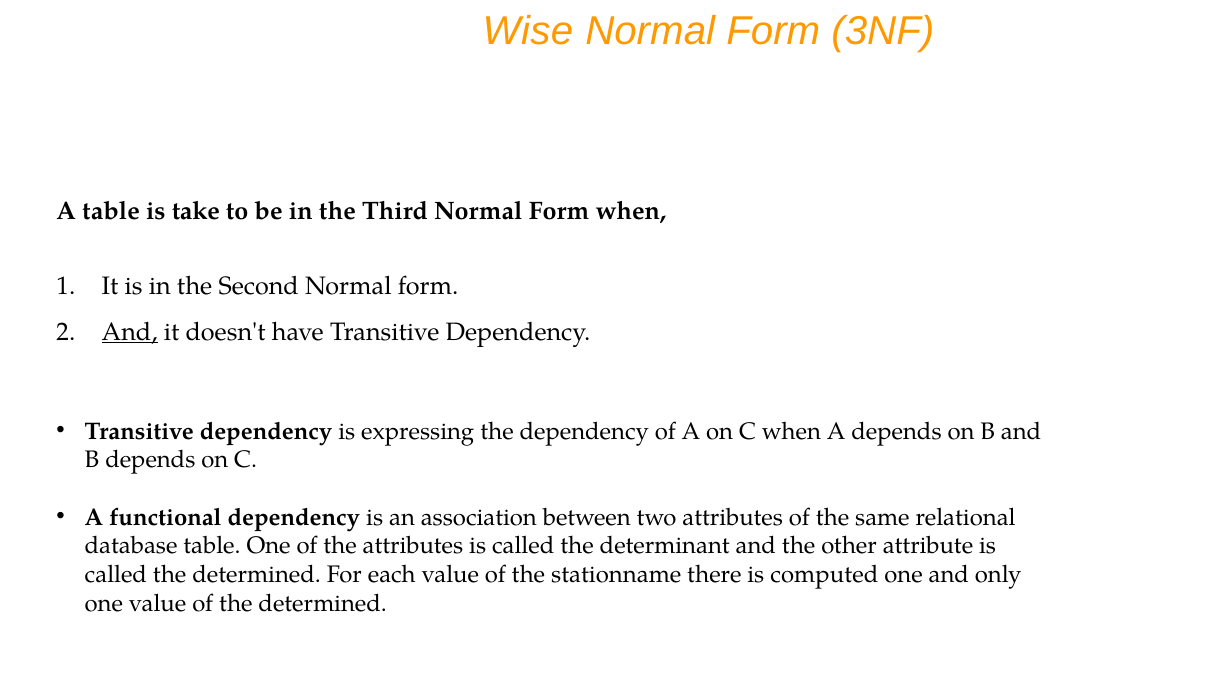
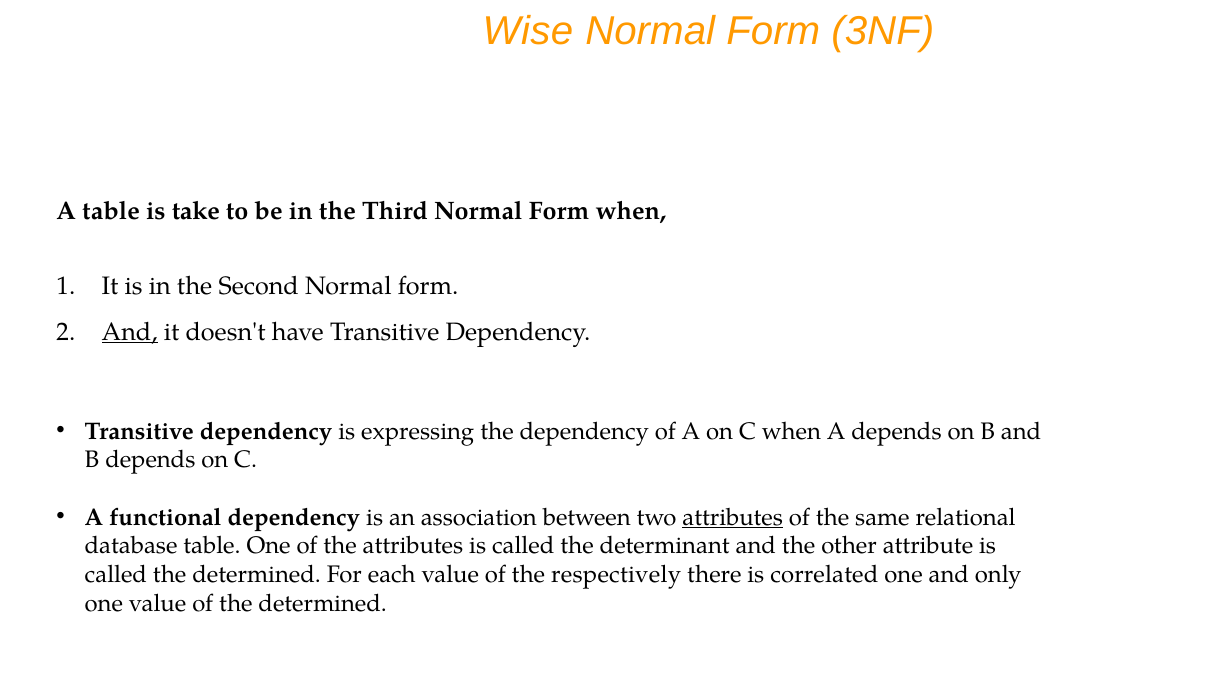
attributes at (733, 518) underline: none -> present
stationname: stationname -> respectively
computed: computed -> correlated
